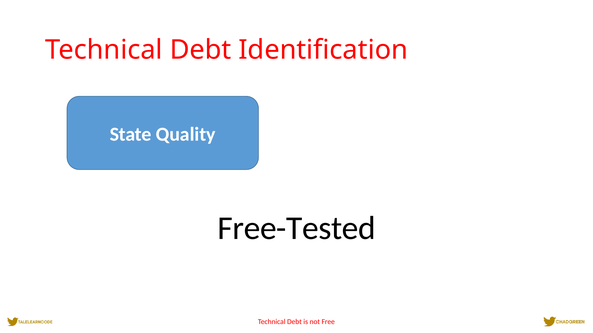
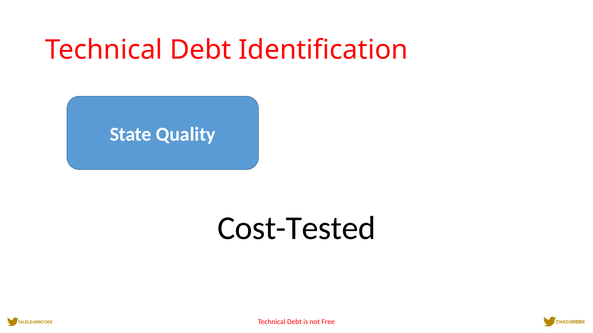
Free-Tested: Free-Tested -> Cost-Tested
